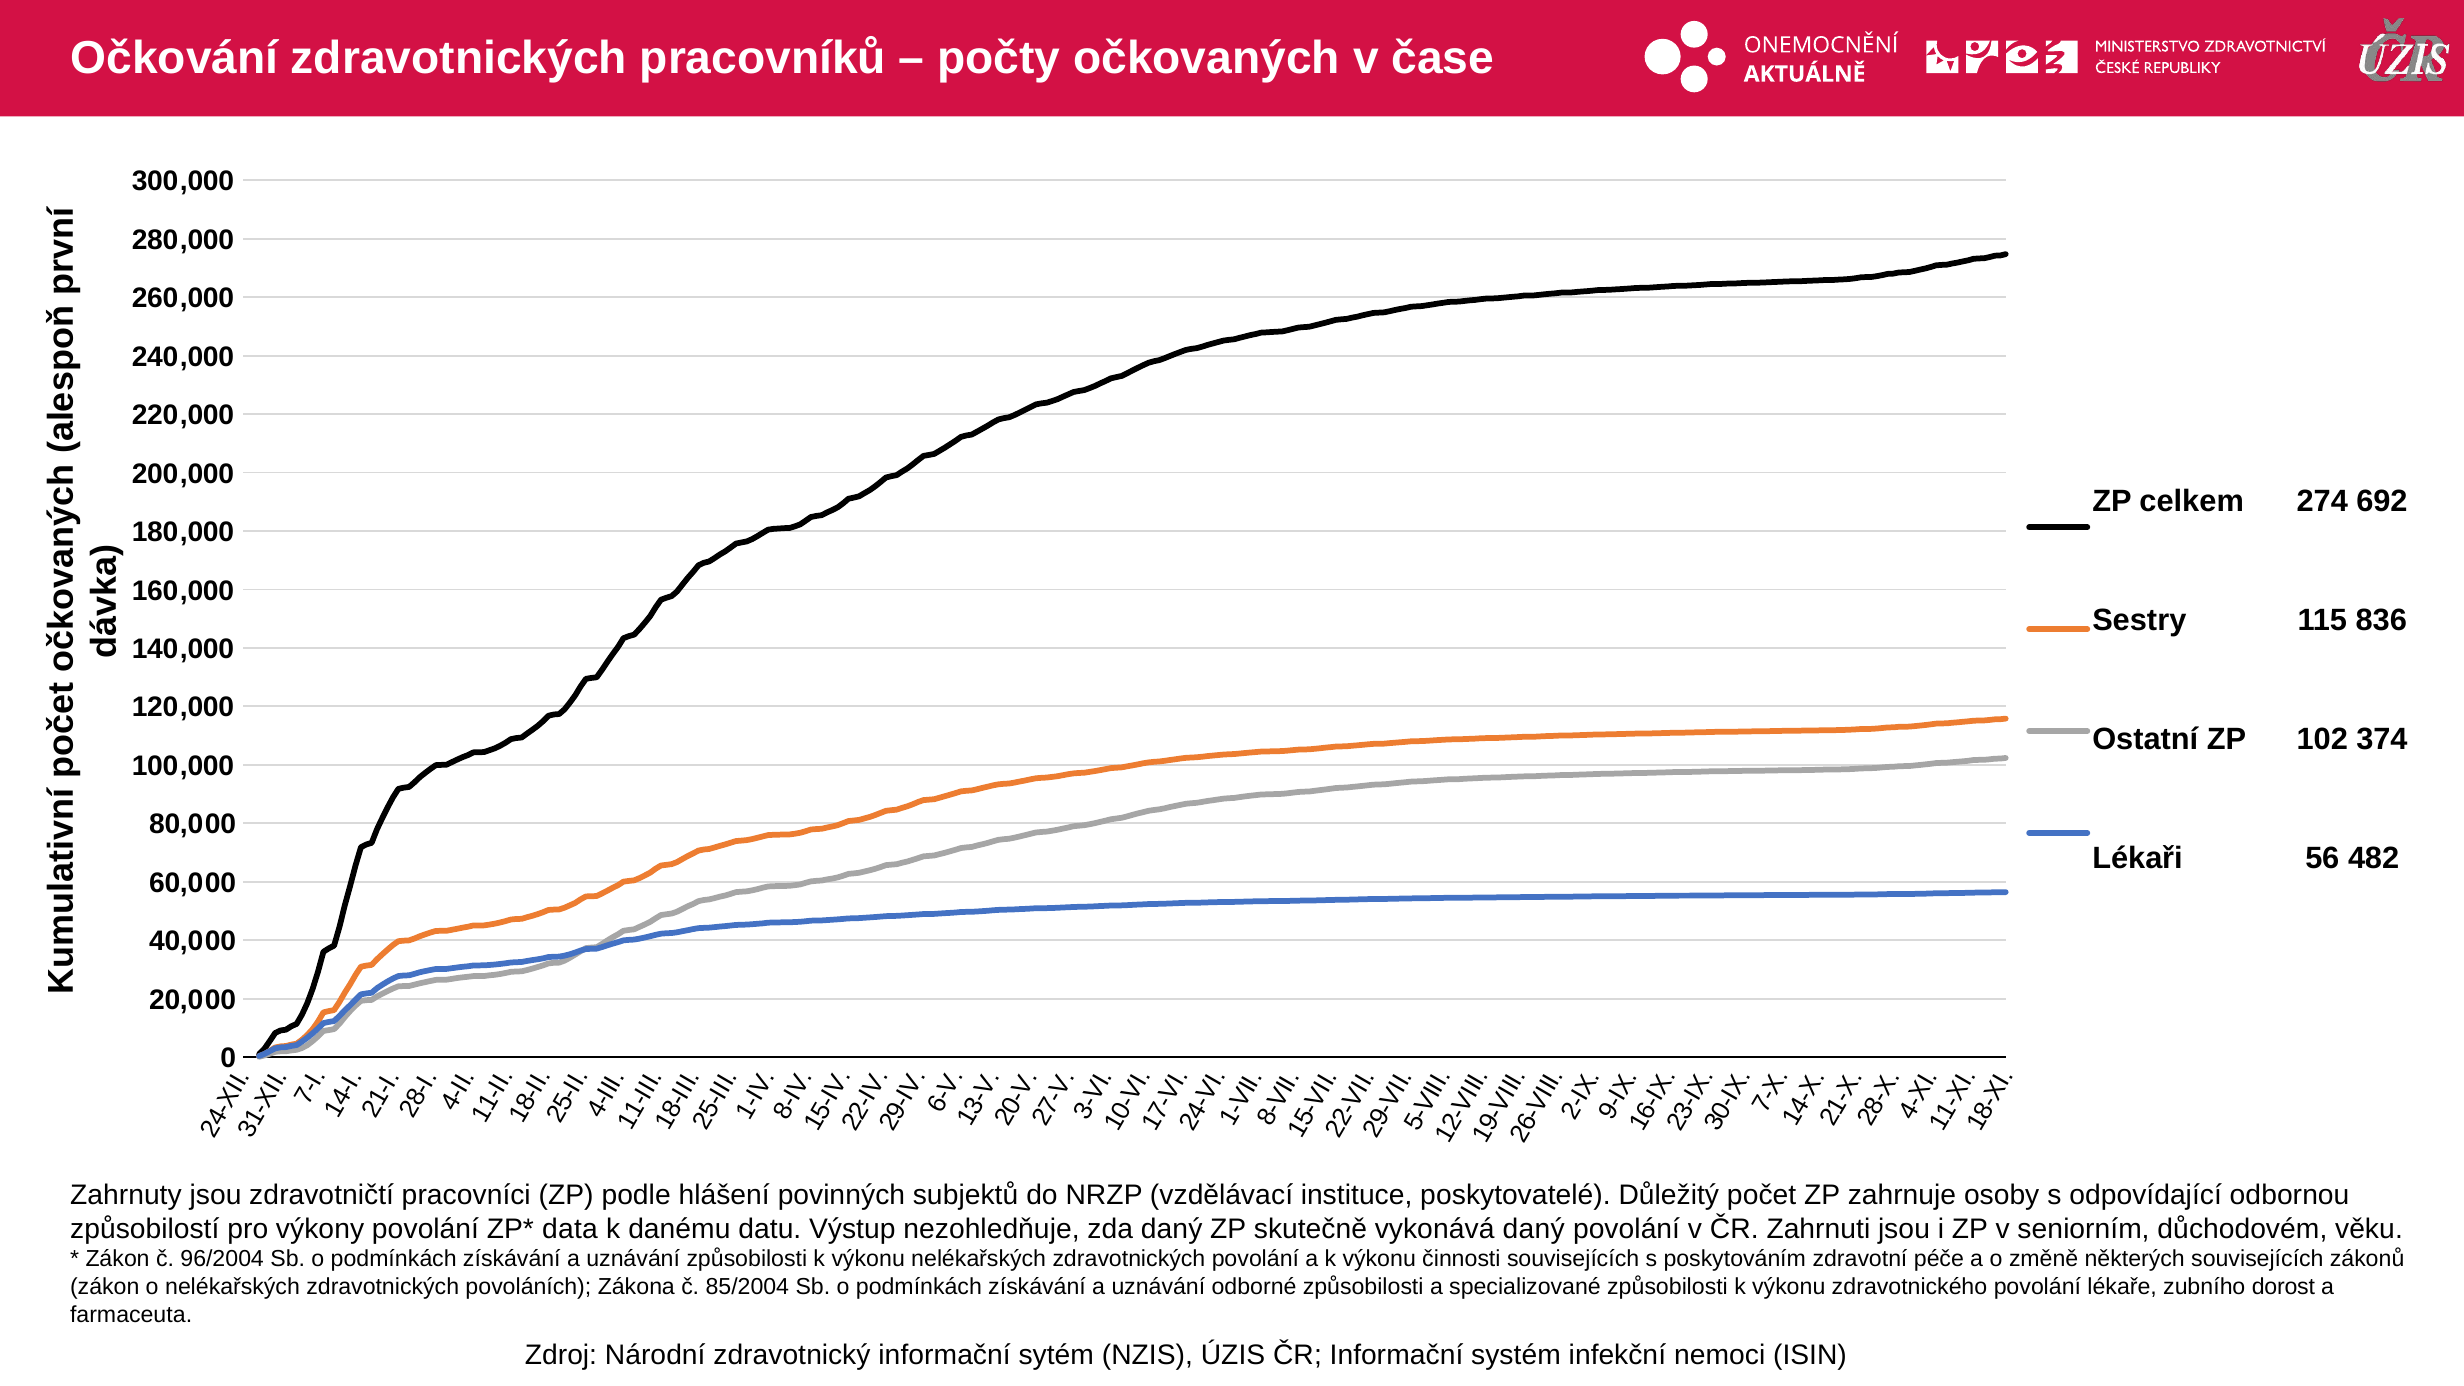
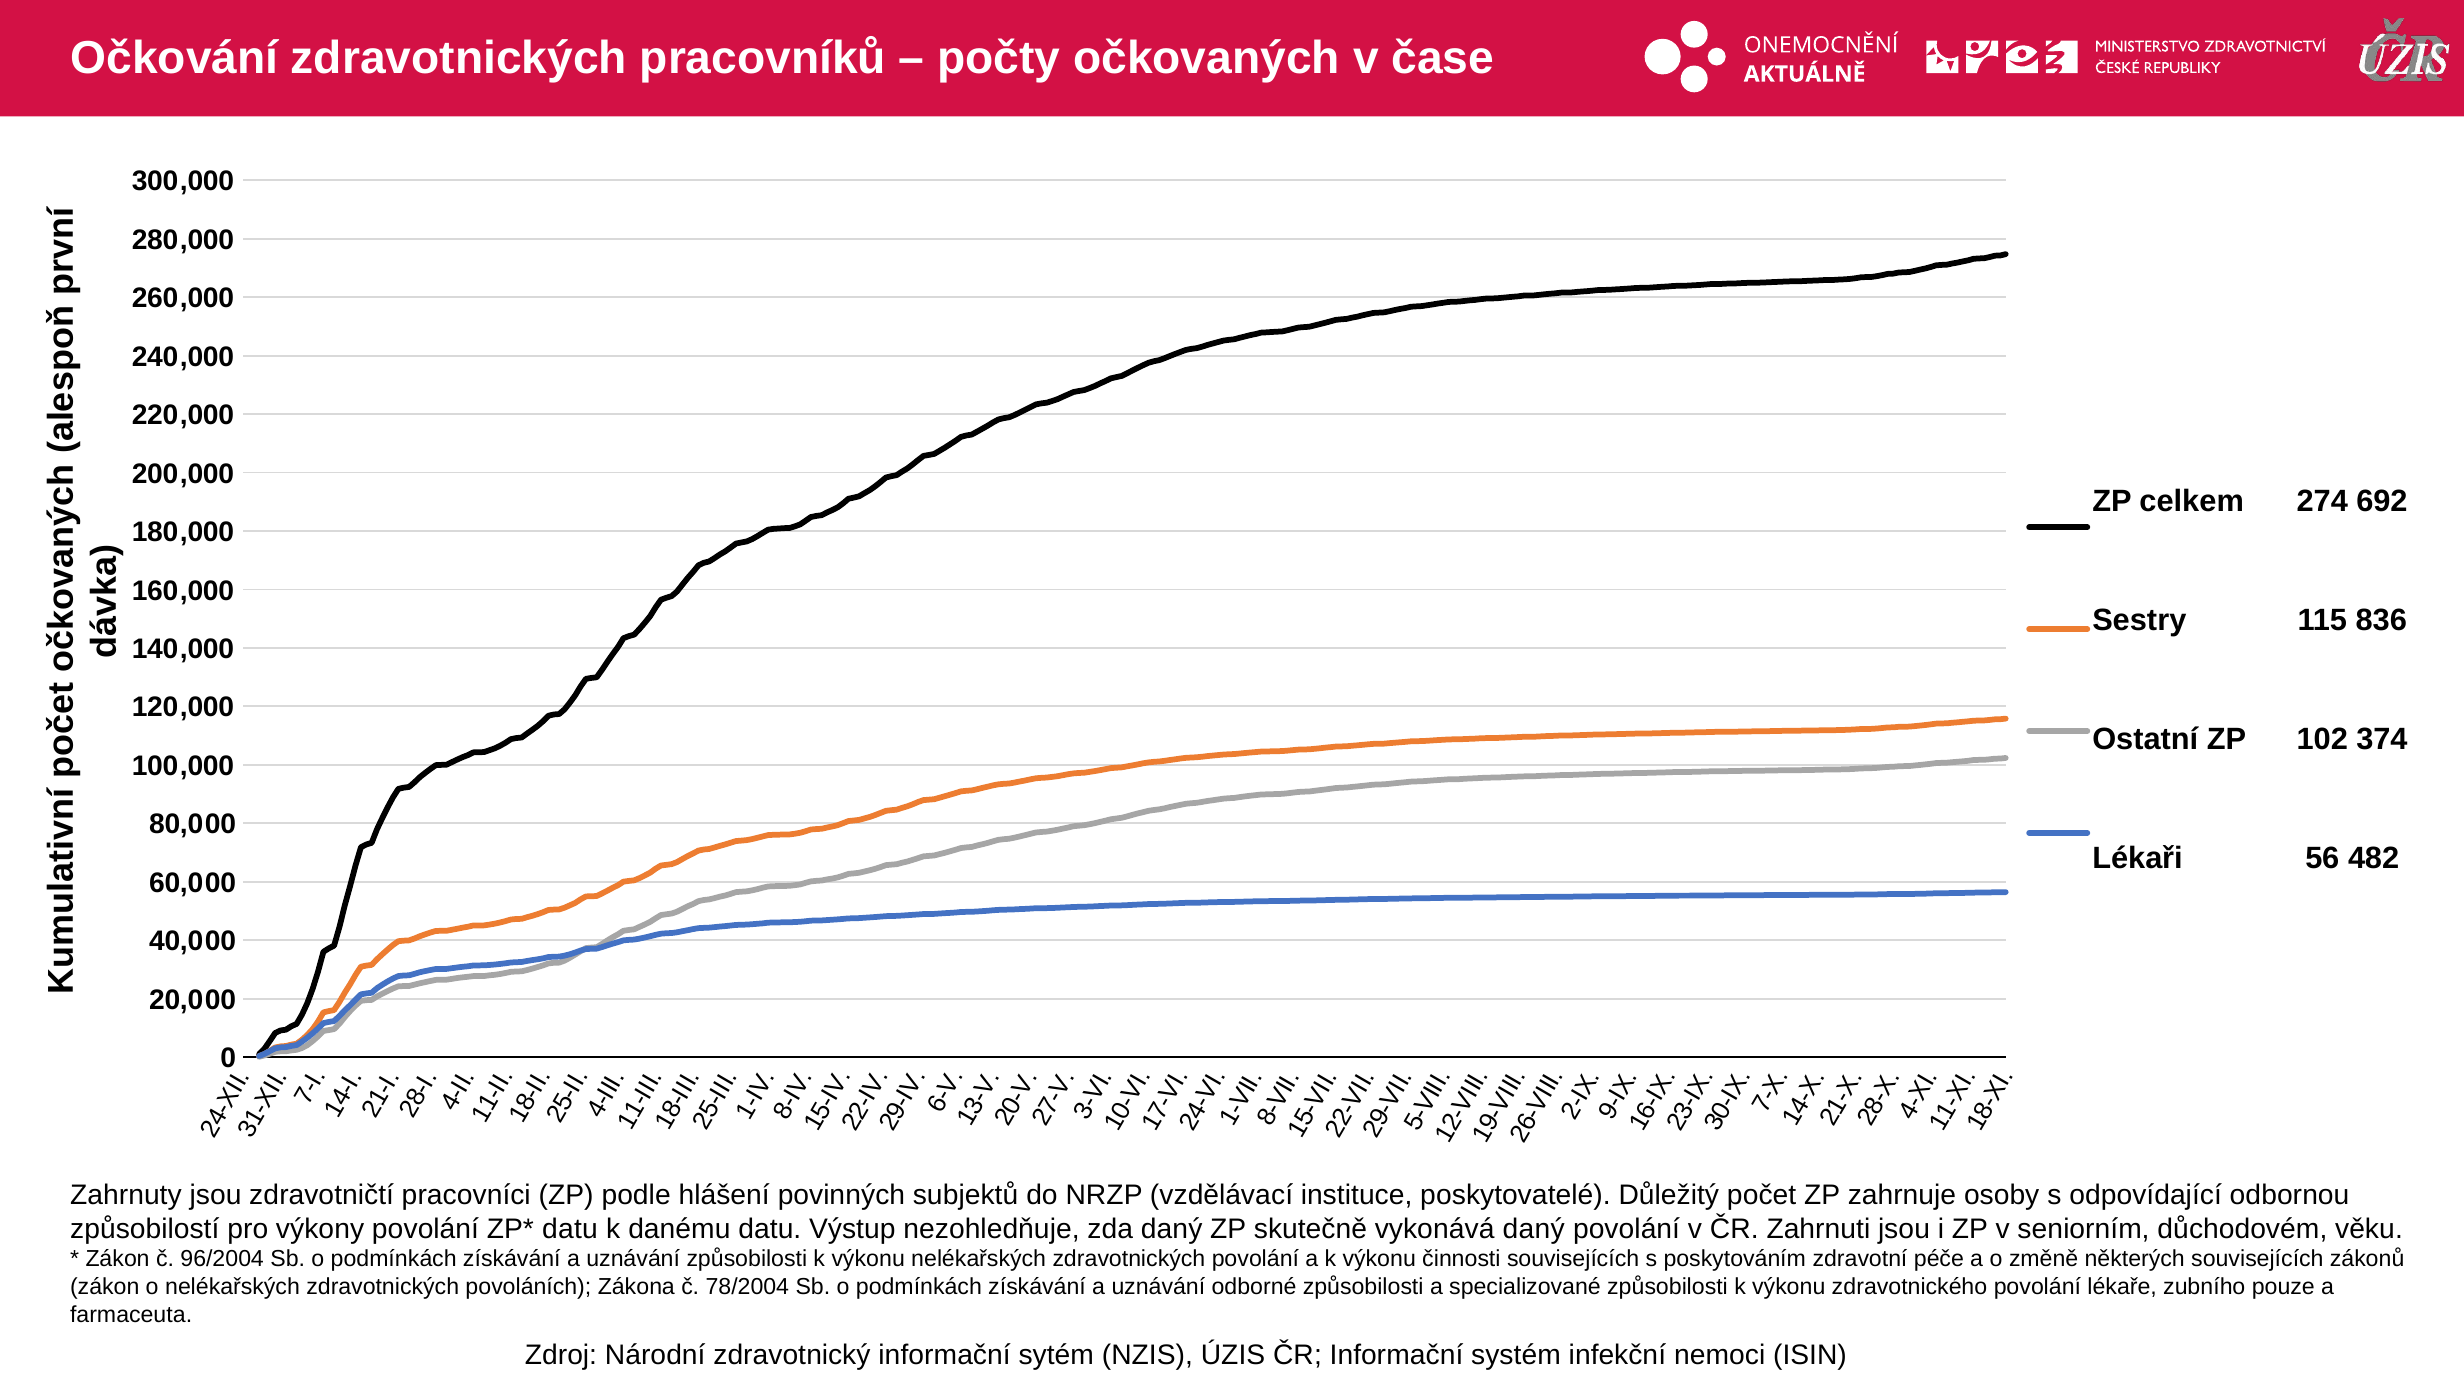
data at (570, 1229): data -> datu
85/2004: 85/2004 -> 78/2004
dorost: dorost -> pouze
